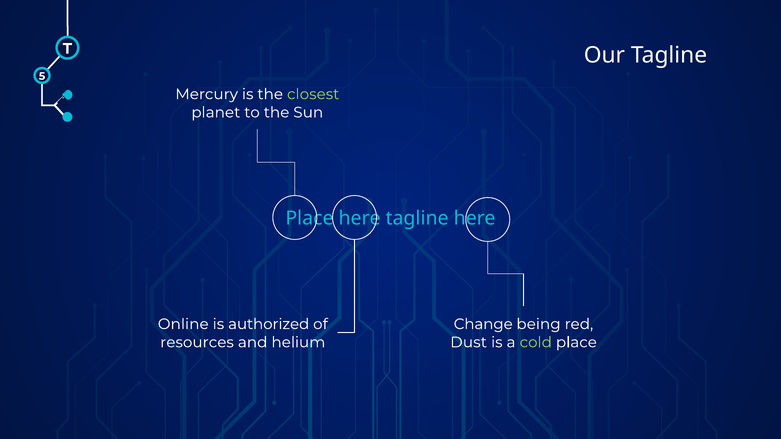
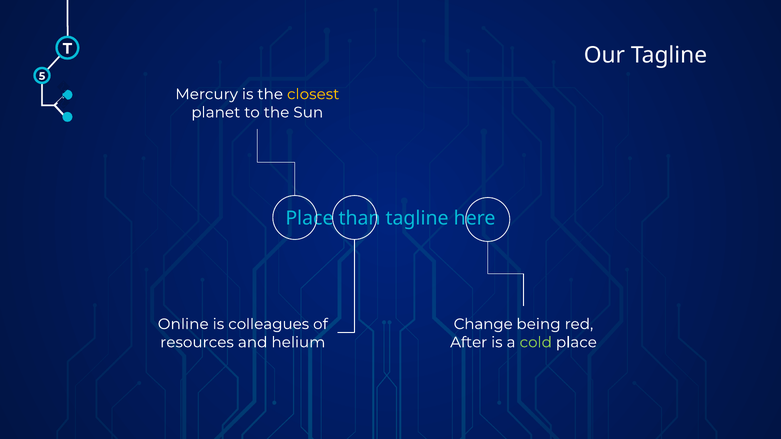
closest colour: light green -> yellow
Place here: here -> than
authorized: authorized -> colleagues
Dust: Dust -> After
